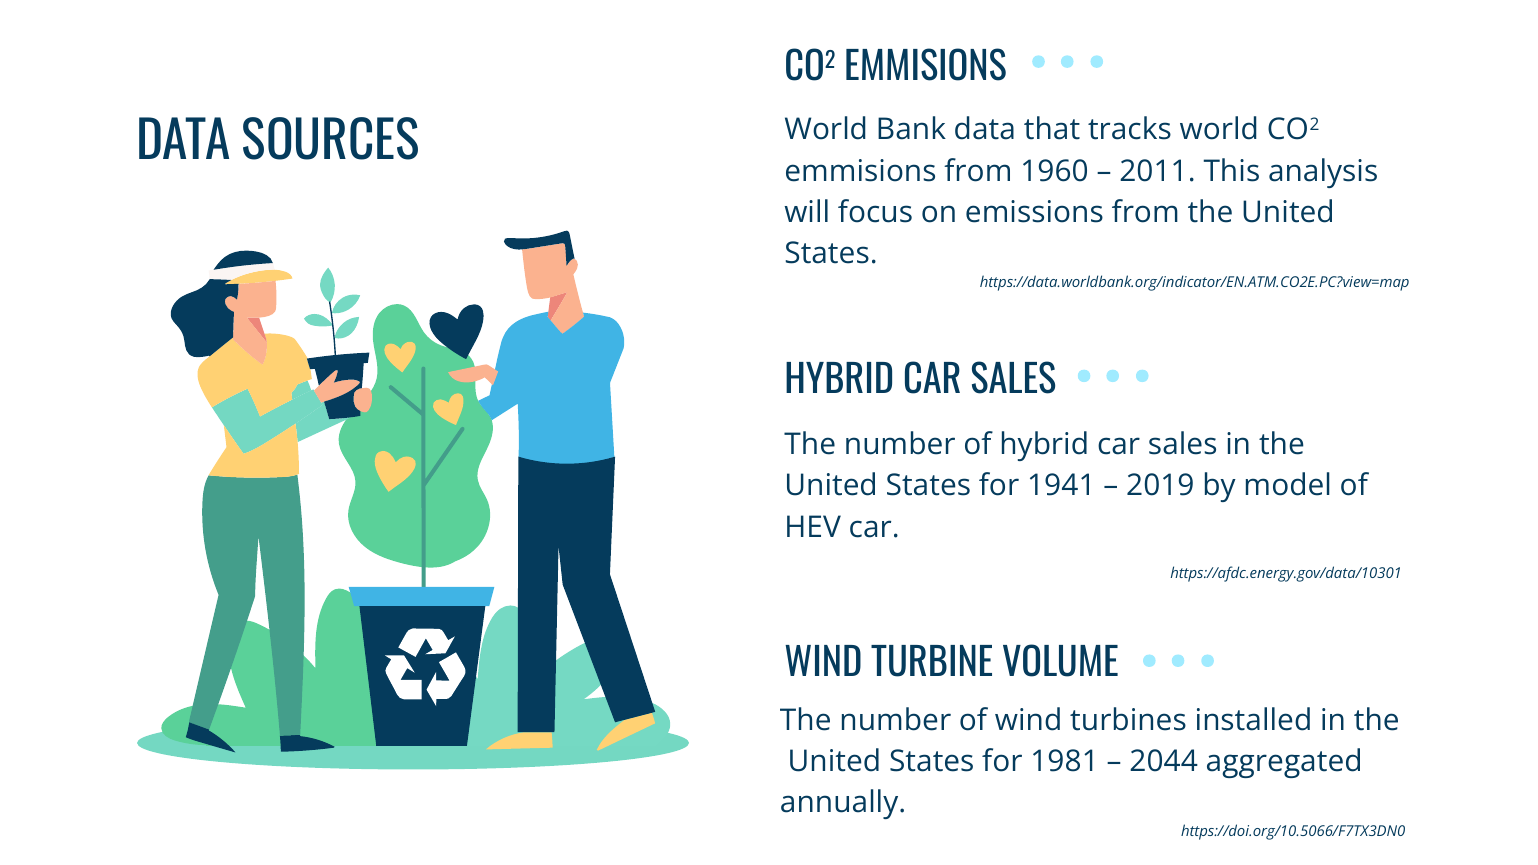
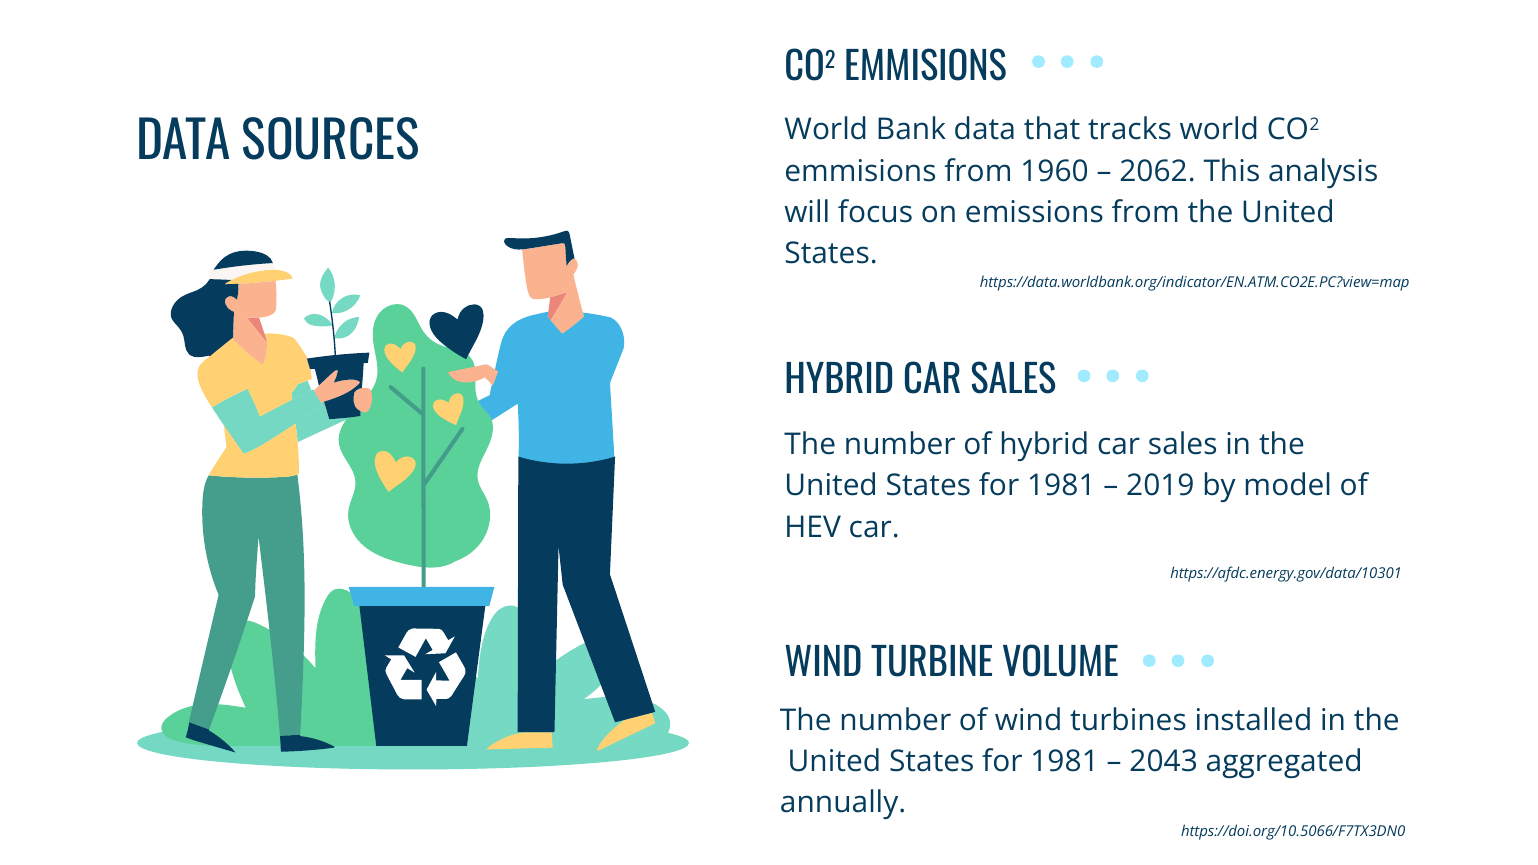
2011: 2011 -> 2062
1941 at (1061, 486): 1941 -> 1981
2044: 2044 -> 2043
